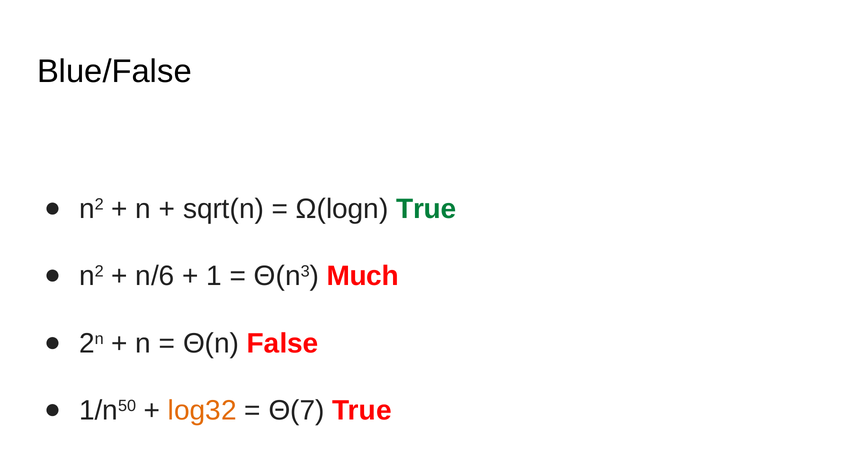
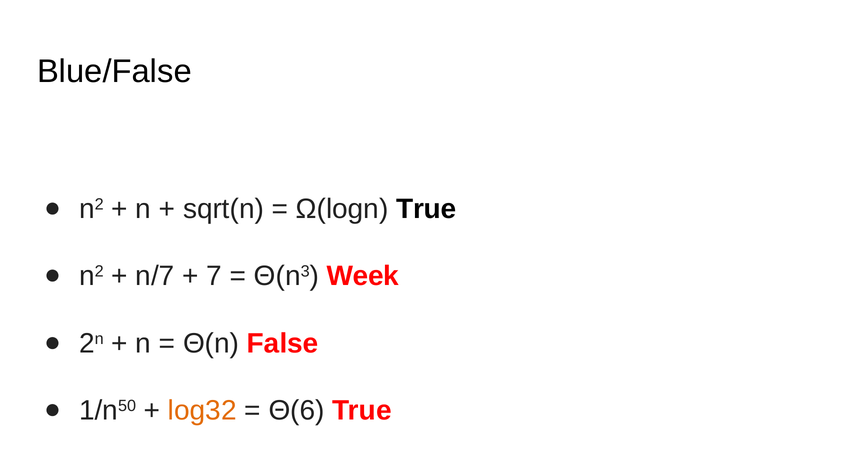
True at (426, 209) colour: green -> black
n/6: n/6 -> n/7
1: 1 -> 7
Much: Much -> Week
Θ(7: Θ(7 -> Θ(6
